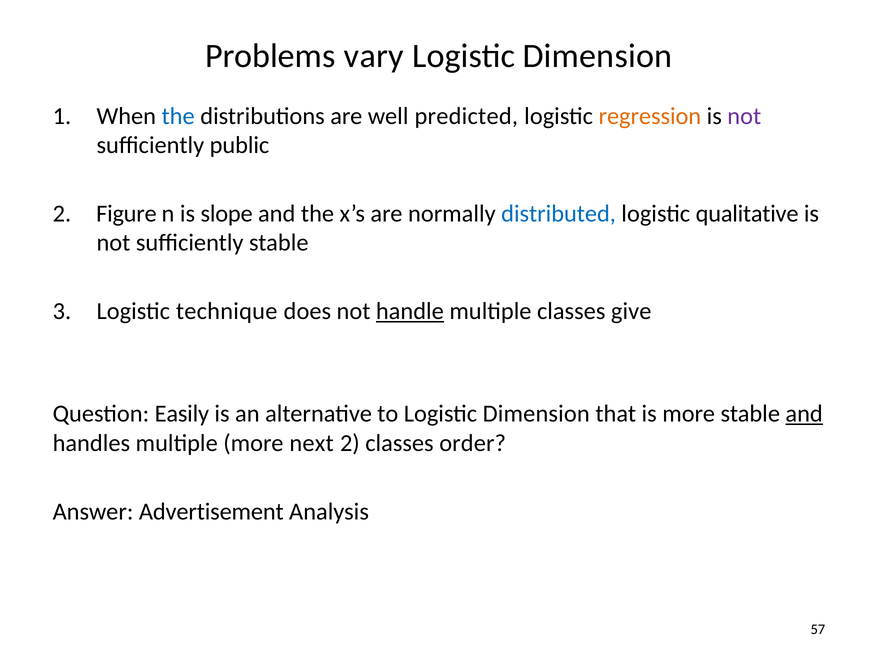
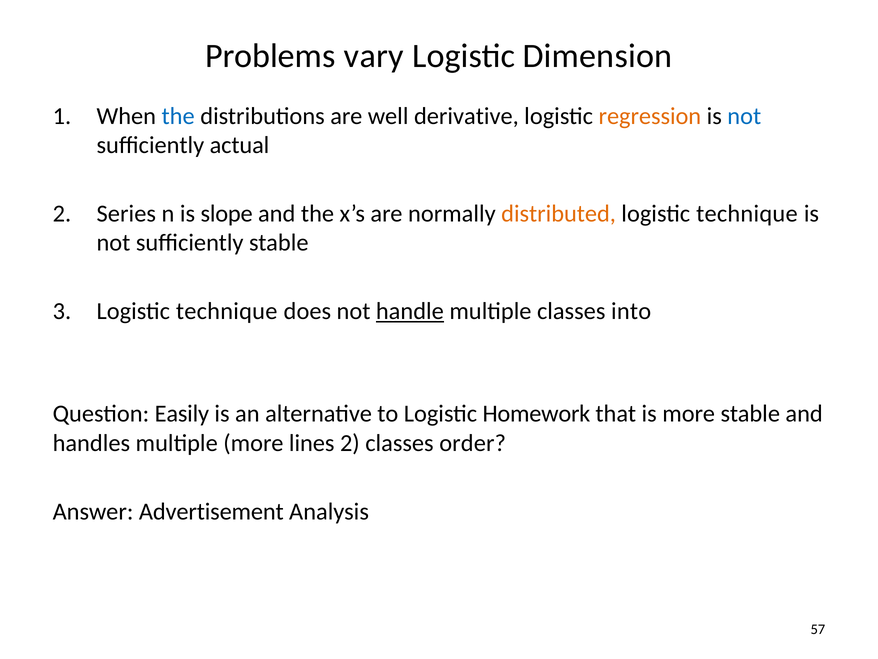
predicted: predicted -> derivative
not at (744, 116) colour: purple -> blue
public: public -> actual
Figure: Figure -> Series
distributed colour: blue -> orange
qualitative at (747, 213): qualitative -> technique
give: give -> into
to Logistic Dimension: Dimension -> Homework
and at (804, 413) underline: present -> none
next: next -> lines
